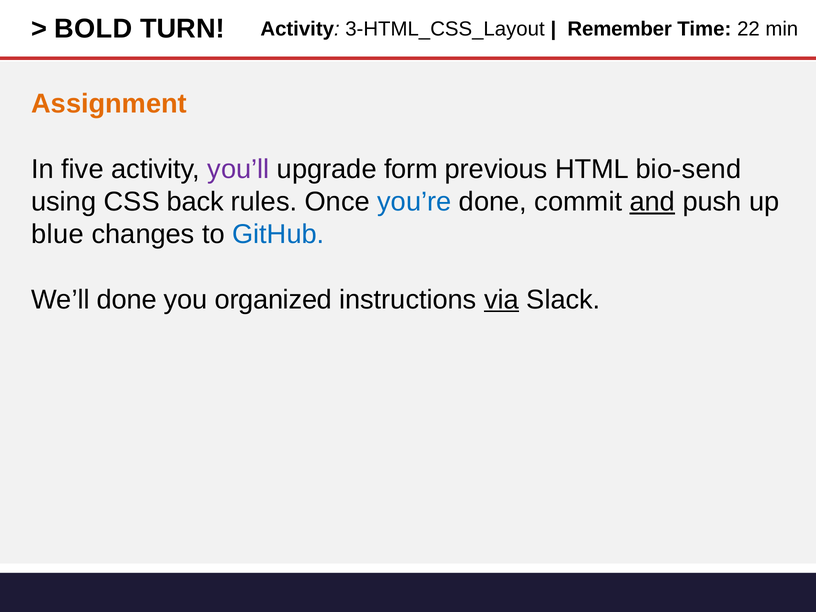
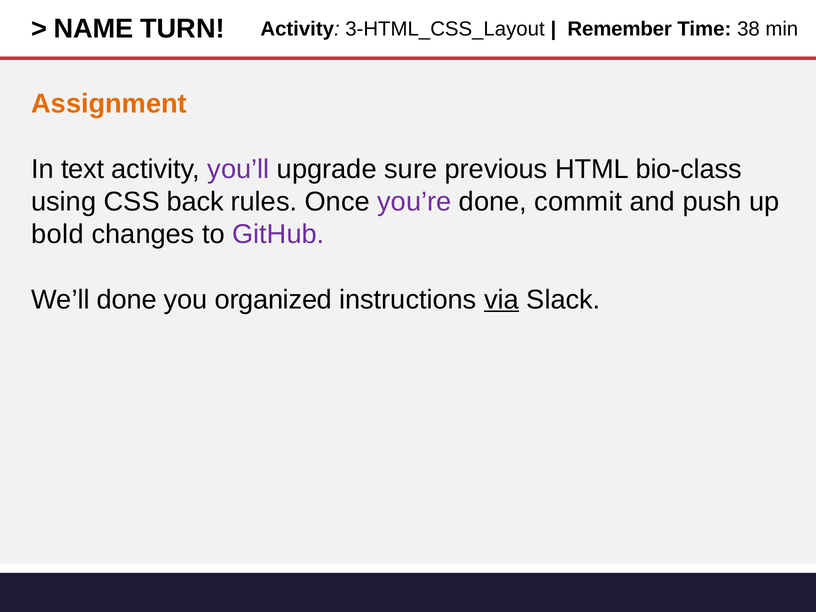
BOLD: BOLD -> NAME
22: 22 -> 38
five: five -> text
form: form -> sure
bio-send: bio-send -> bio-class
you’re colour: blue -> purple
and underline: present -> none
blue: blue -> bold
GitHub colour: blue -> purple
